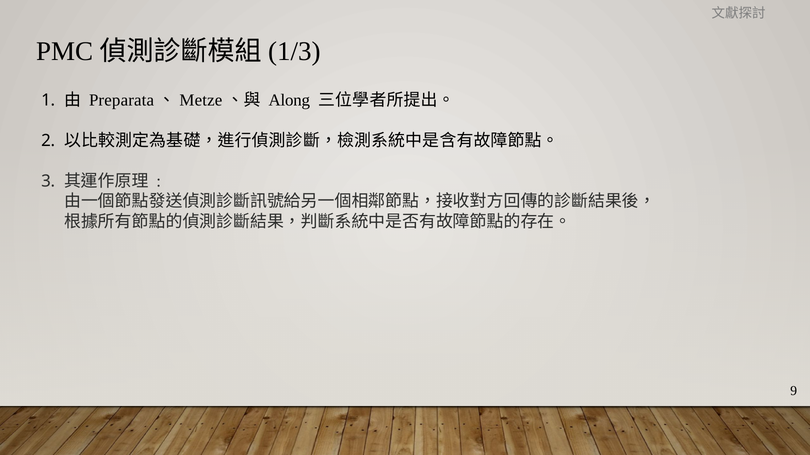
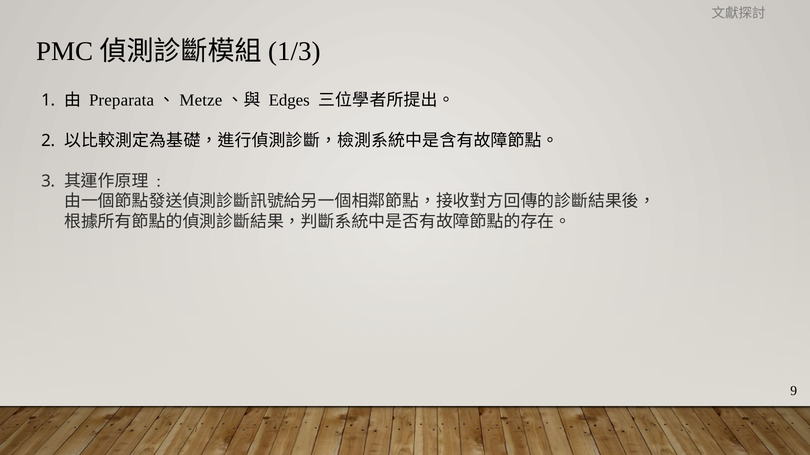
Along: Along -> Edges
